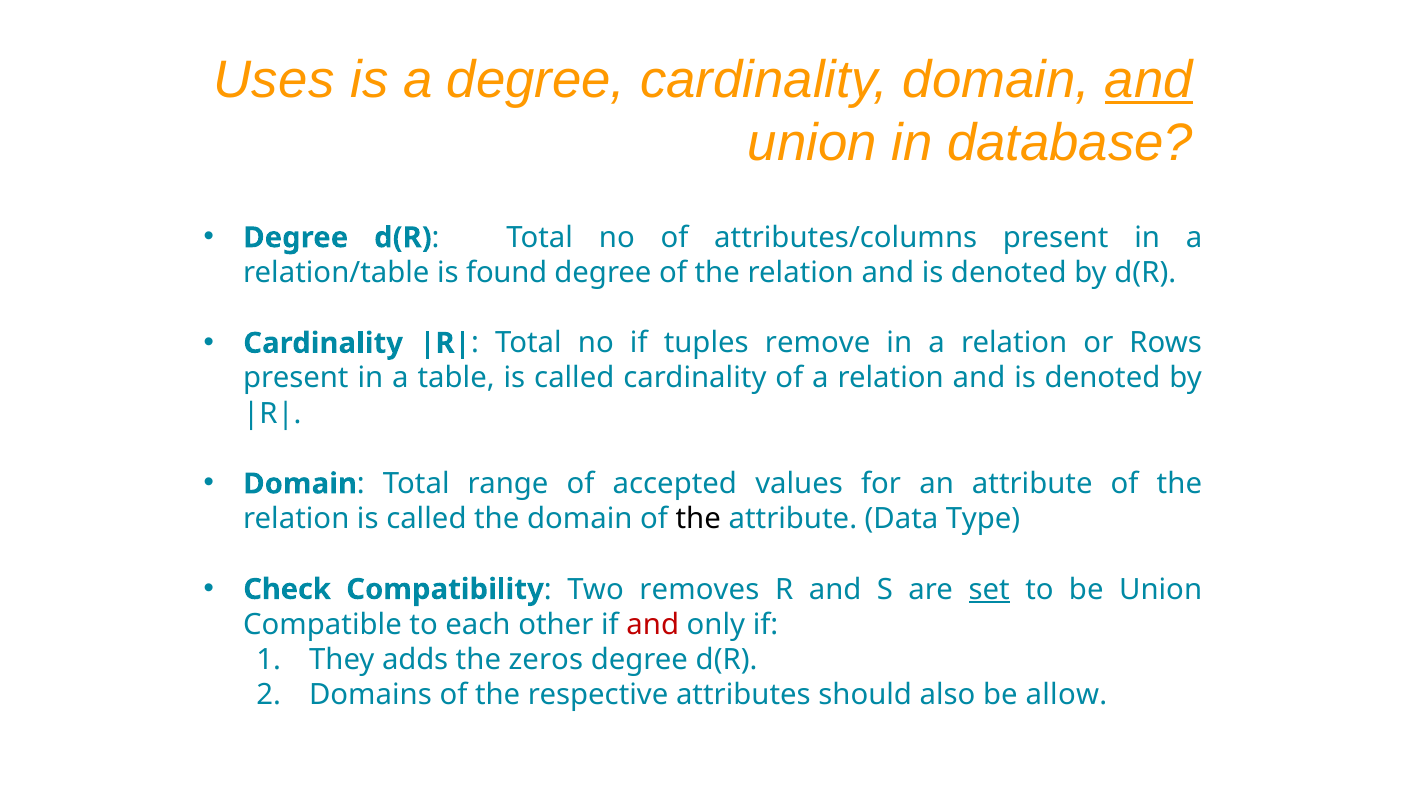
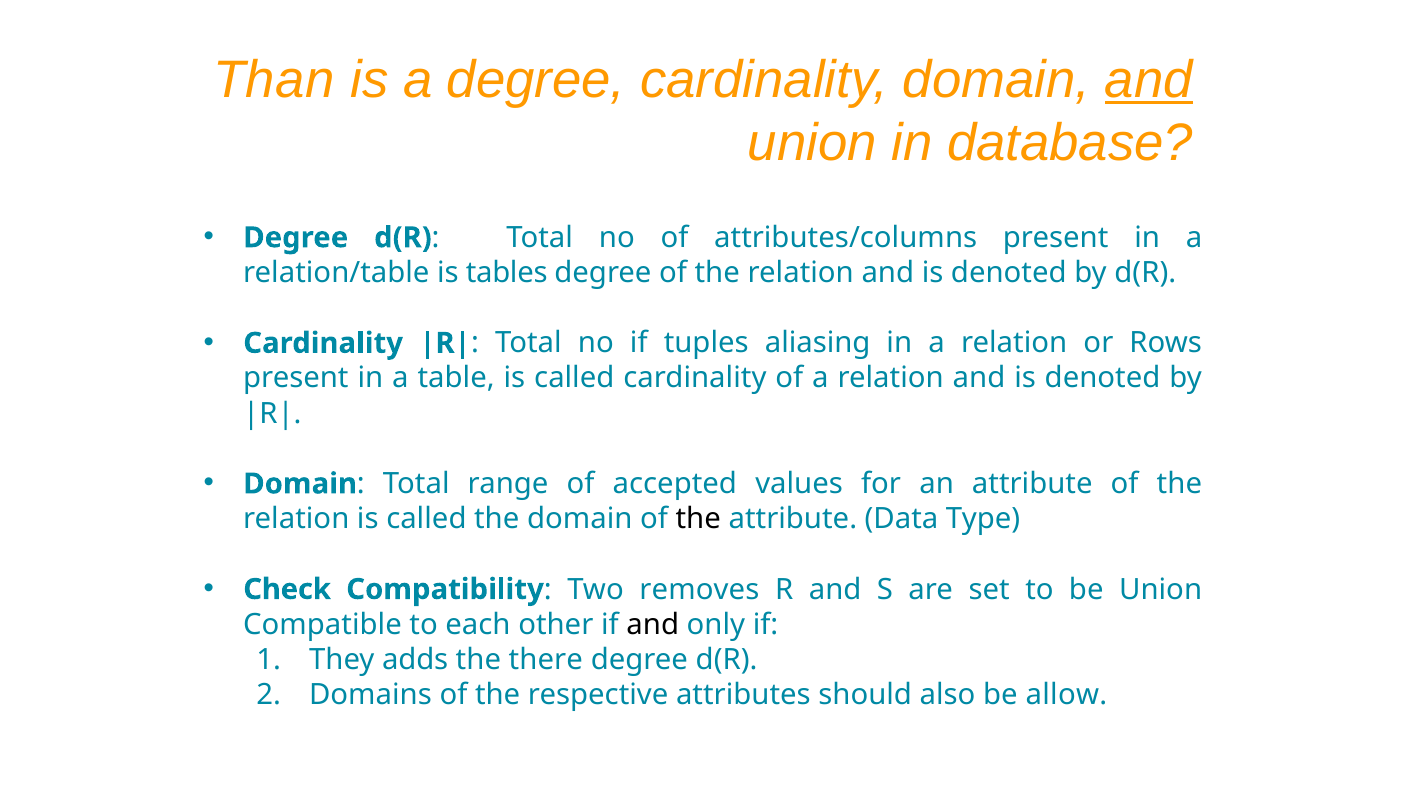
Uses: Uses -> Than
found: found -> tables
remove: remove -> aliasing
set underline: present -> none
and at (653, 624) colour: red -> black
zeros: zeros -> there
